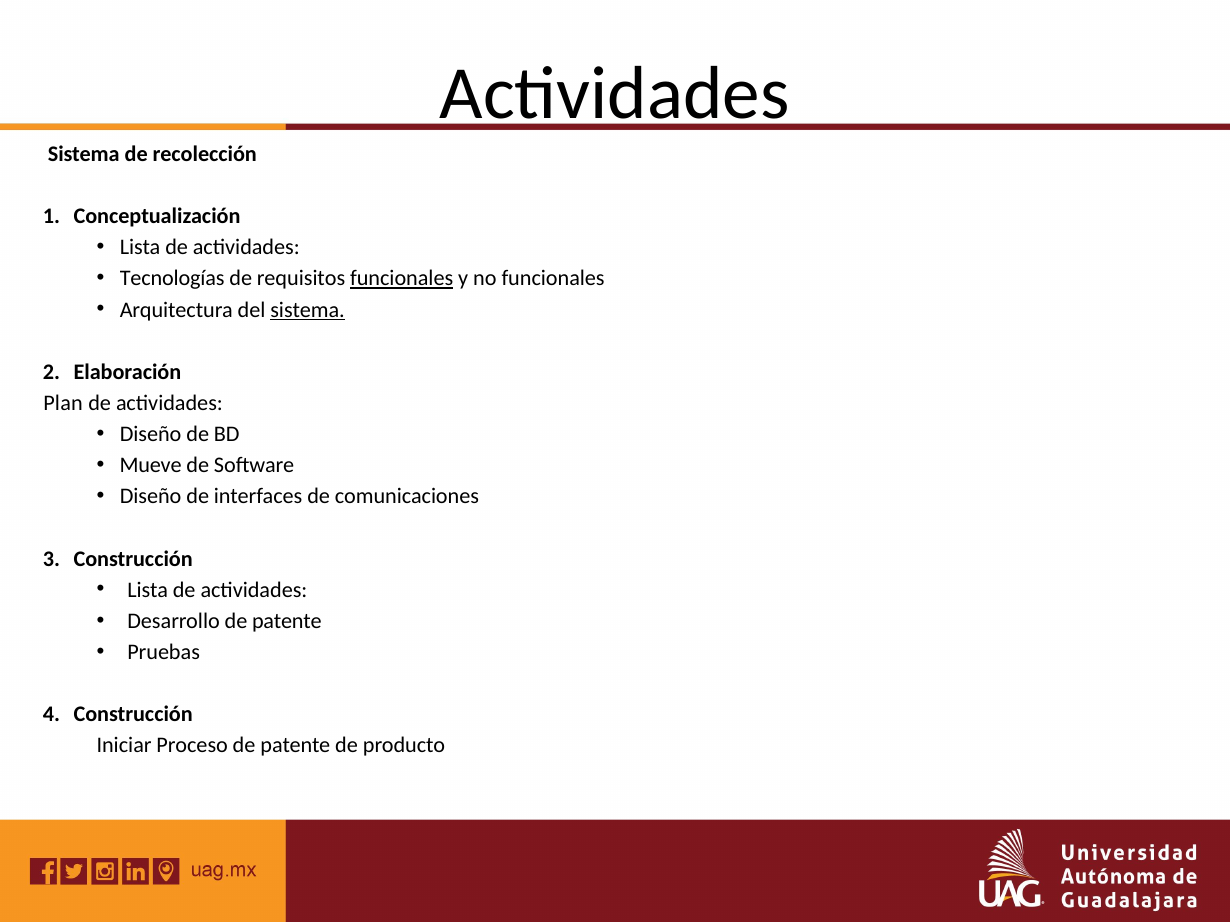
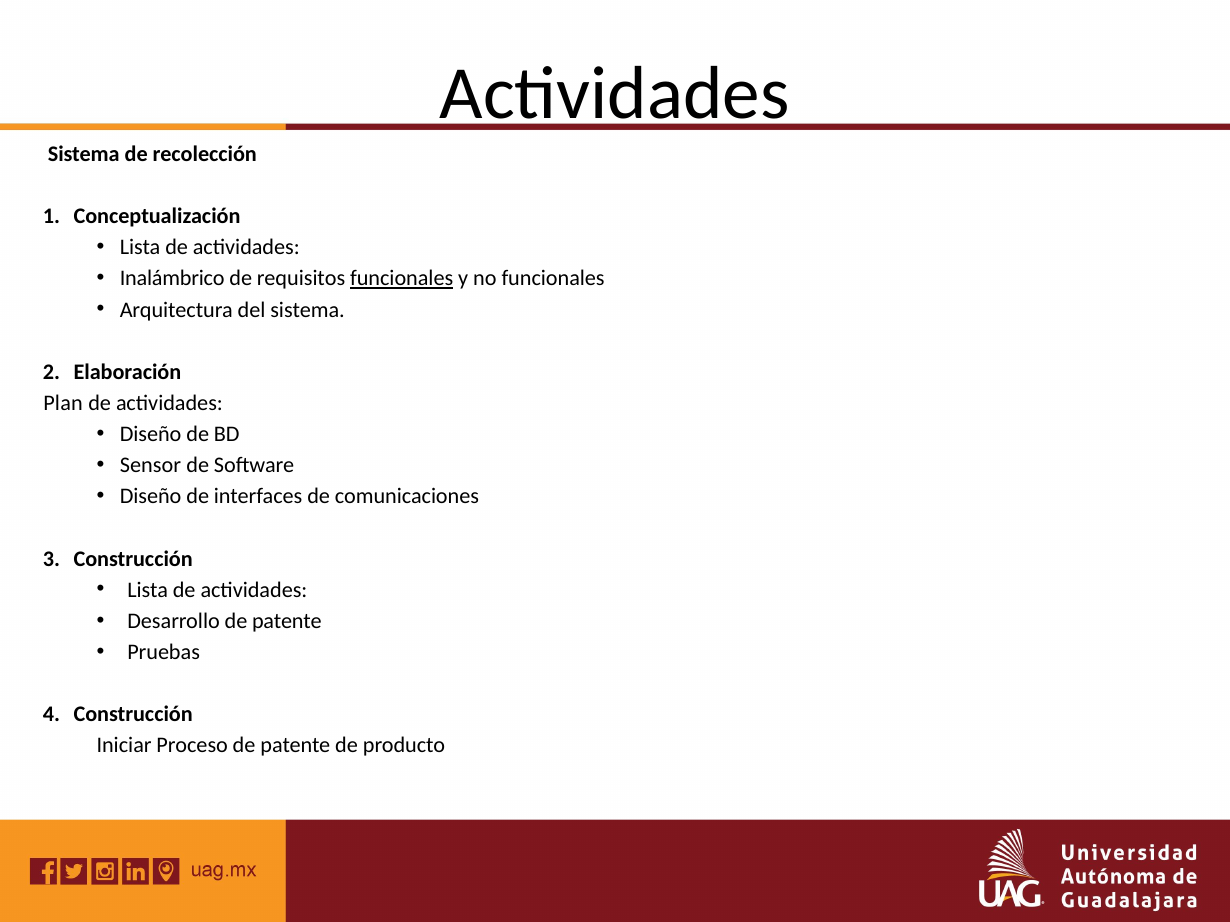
Tecnologías: Tecnologías -> Inalámbrico
sistema at (308, 310) underline: present -> none
Mueve: Mueve -> Sensor
